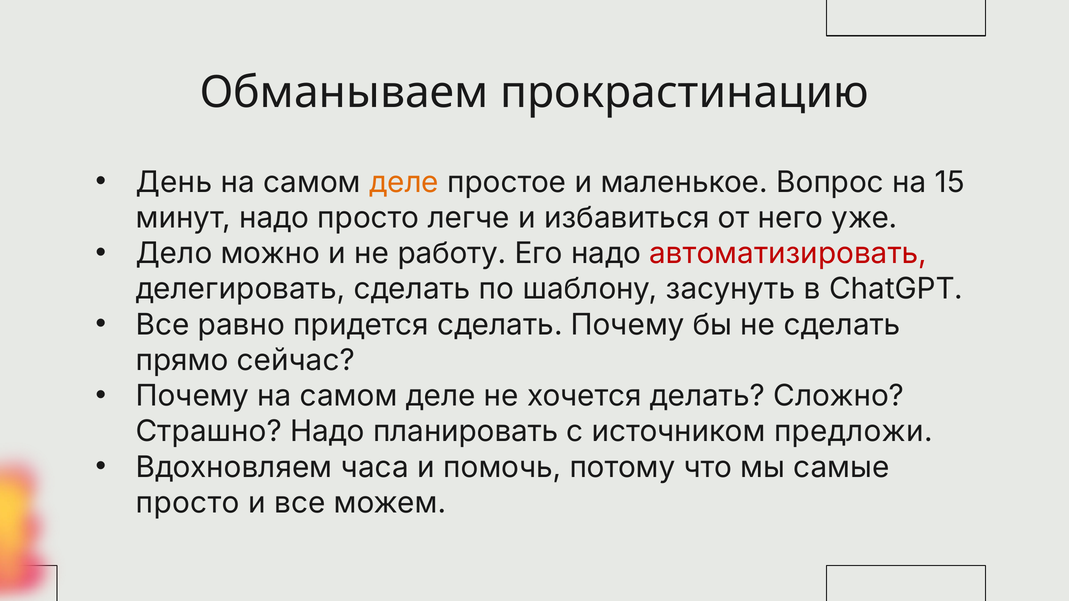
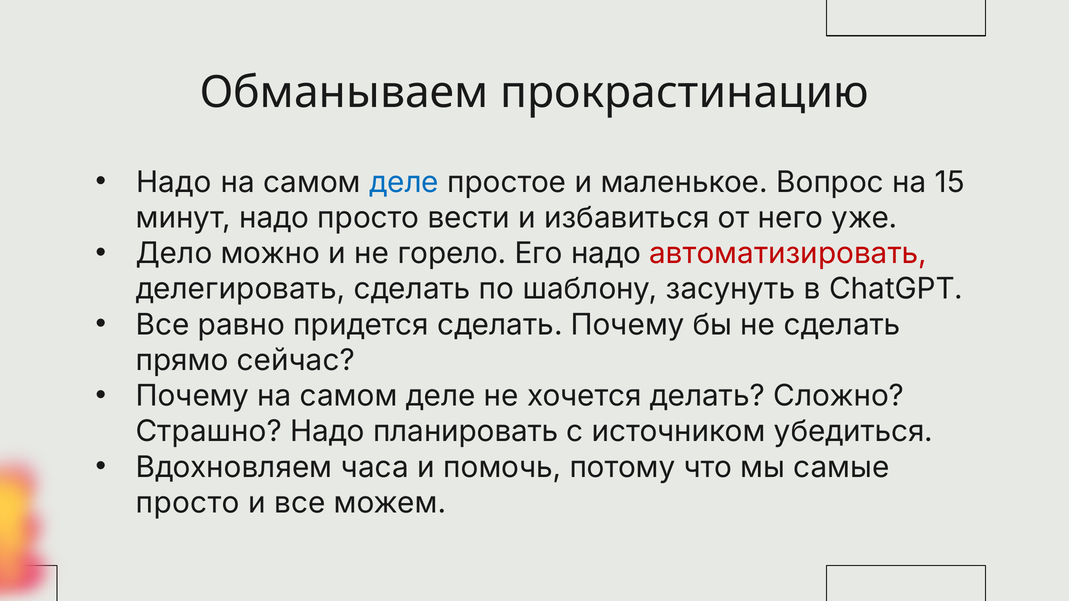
День at (174, 182): День -> Надо
деле at (404, 182) colour: orange -> blue
легче: легче -> вести
работу: работу -> горело
предложи: предложи -> убедиться
